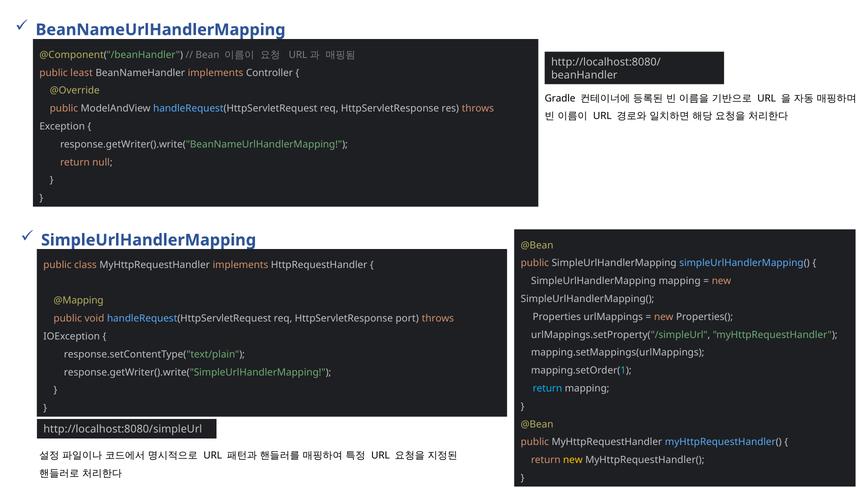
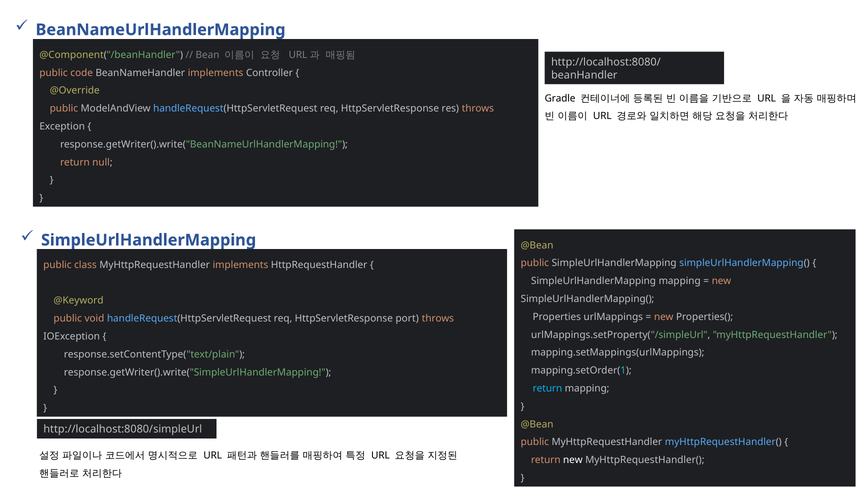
least: least -> code
@Mapping: @Mapping -> @Keyword
new at (573, 460) colour: yellow -> white
